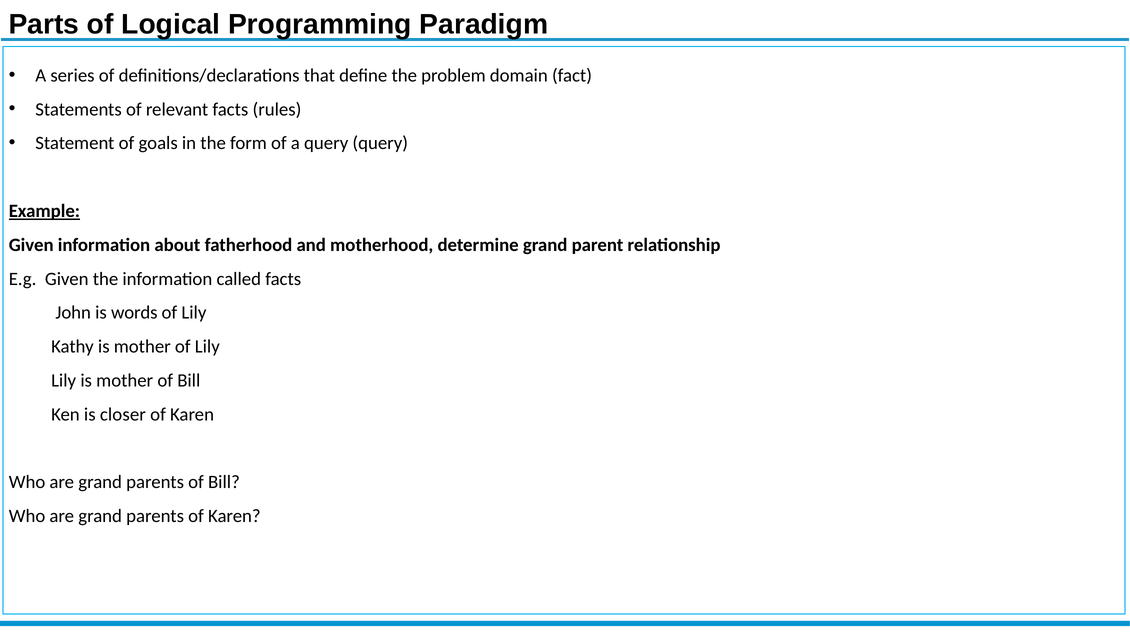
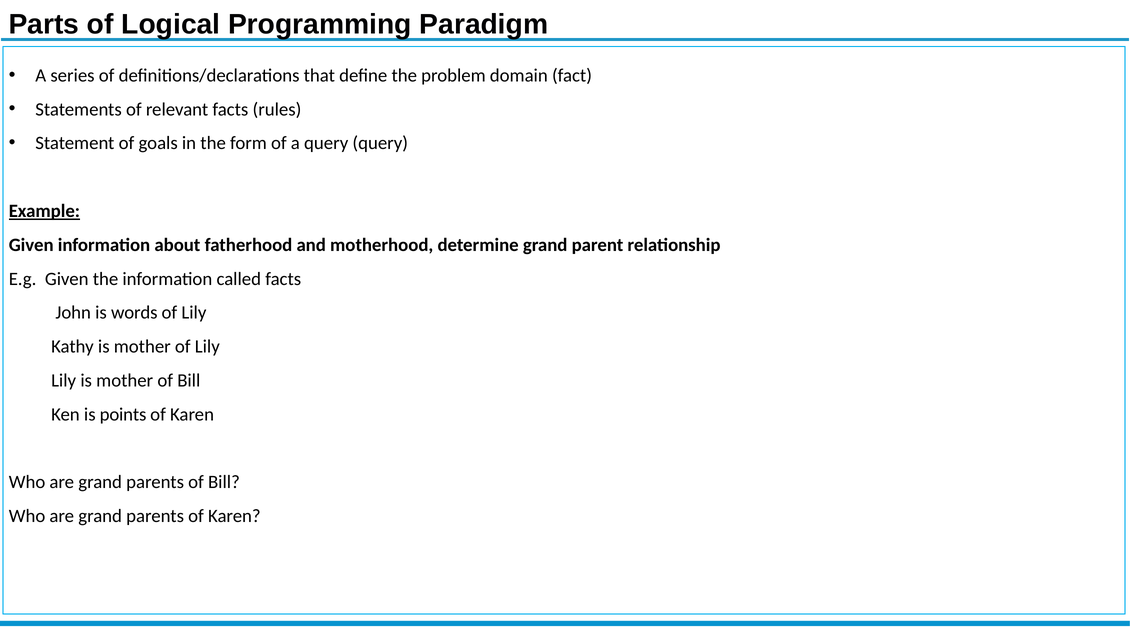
closer: closer -> points
